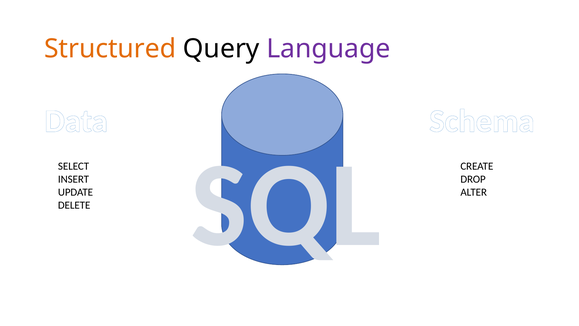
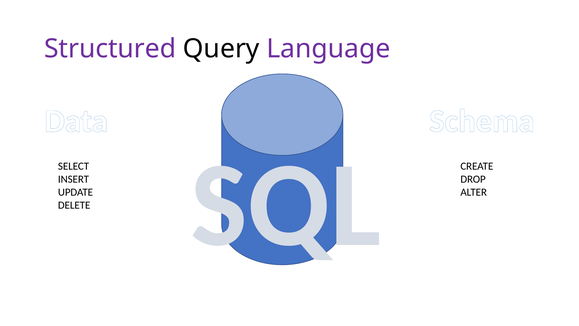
Structured colour: orange -> purple
